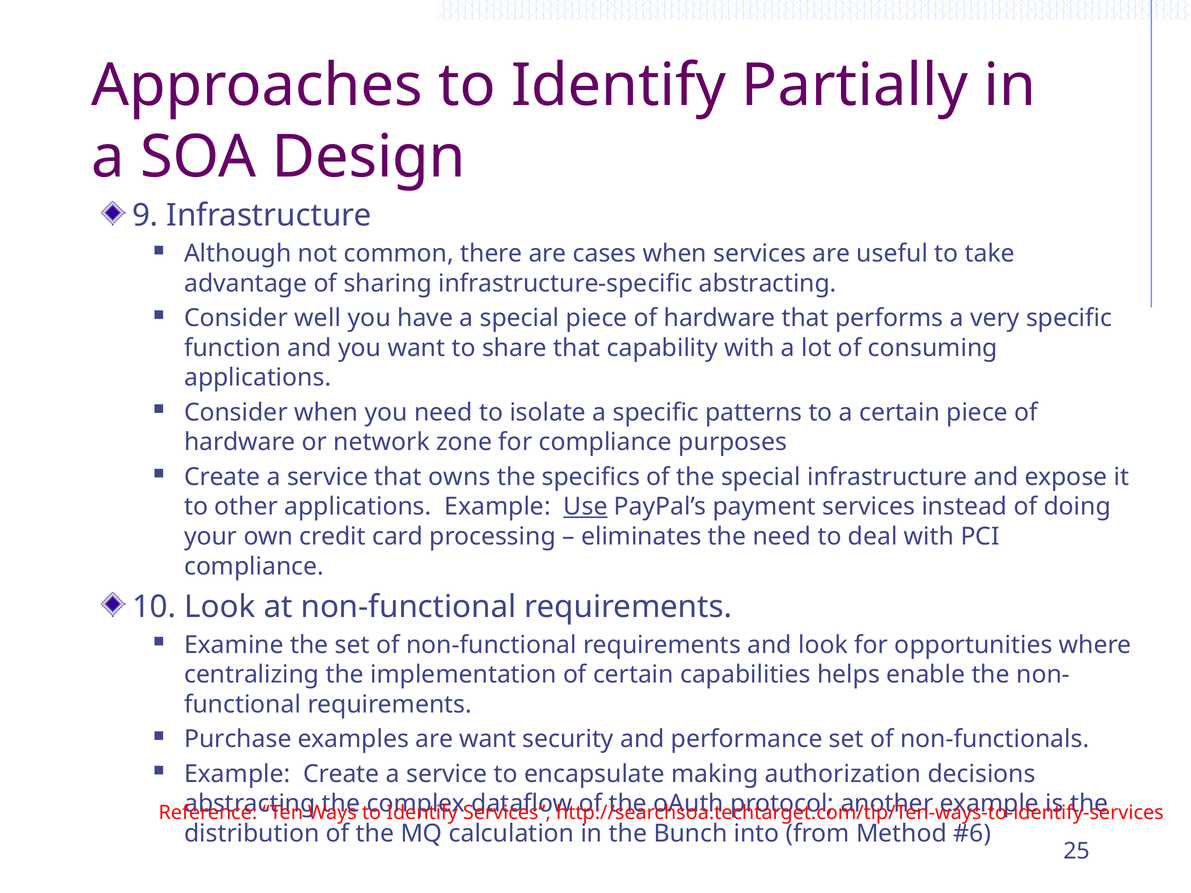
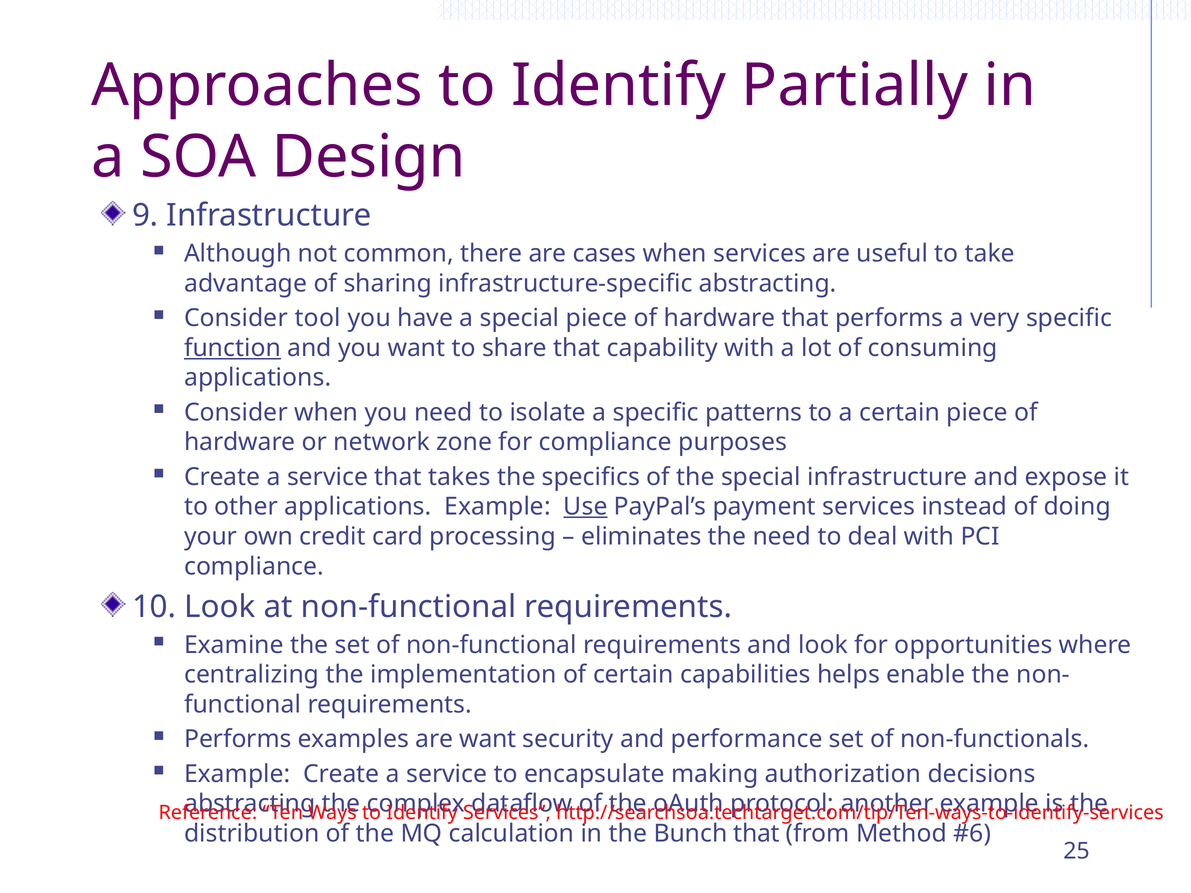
well: well -> tool
function underline: none -> present
owns: owns -> takes
Purchase at (238, 740): Purchase -> Performs
Bunch into: into -> that
